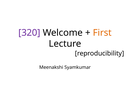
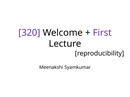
First colour: orange -> purple
